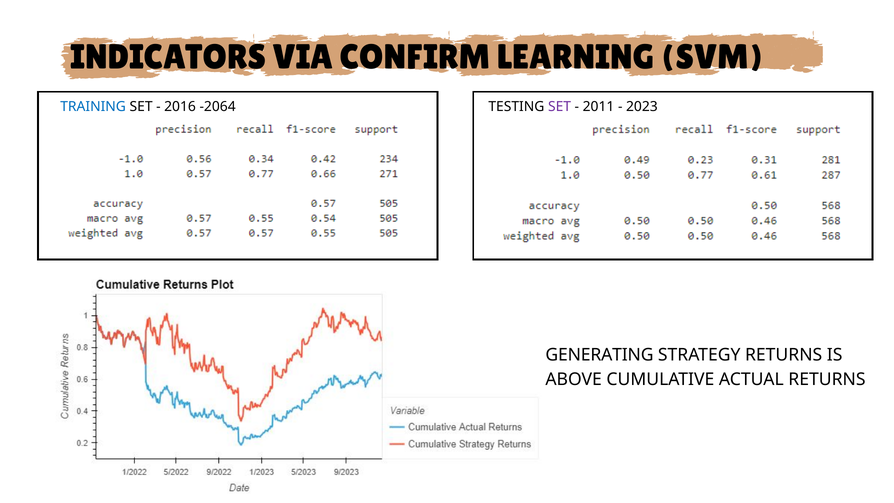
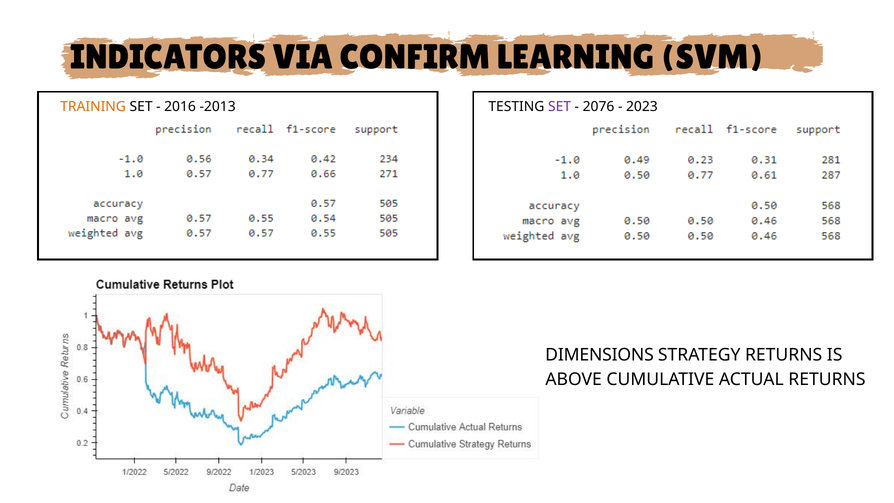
TRAINING colour: blue -> orange
-2064: -2064 -> -2013
2011: 2011 -> 2076
GENERATING: GENERATING -> DIMENSIONS
